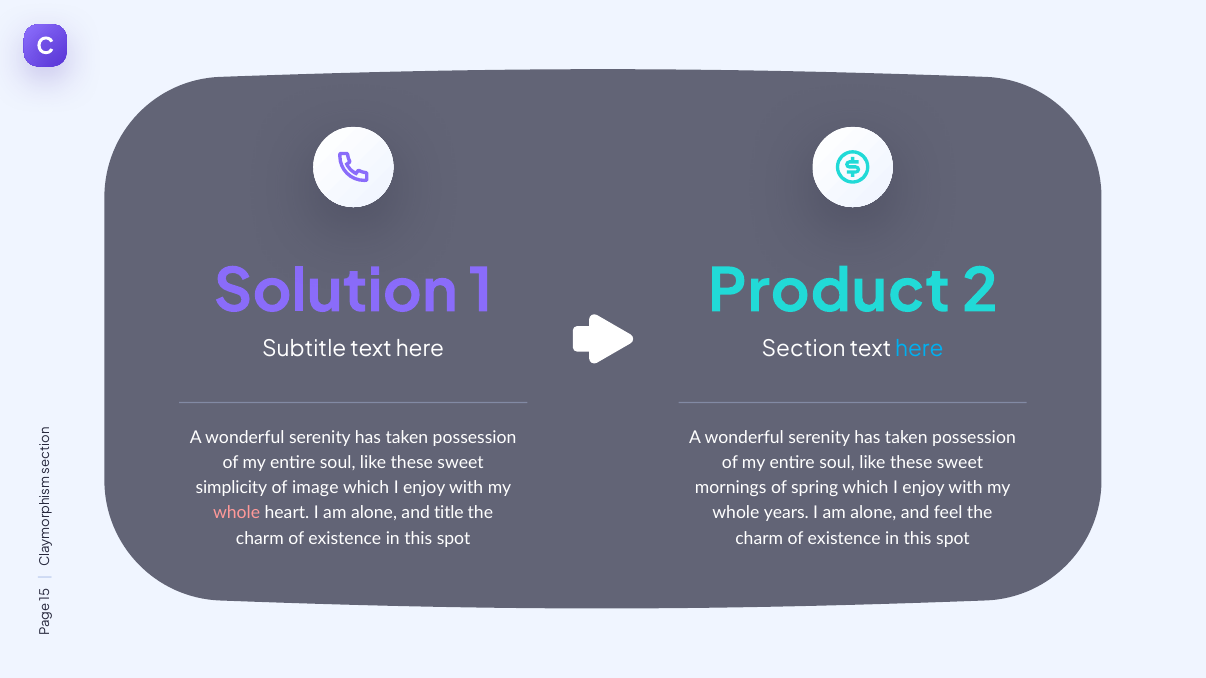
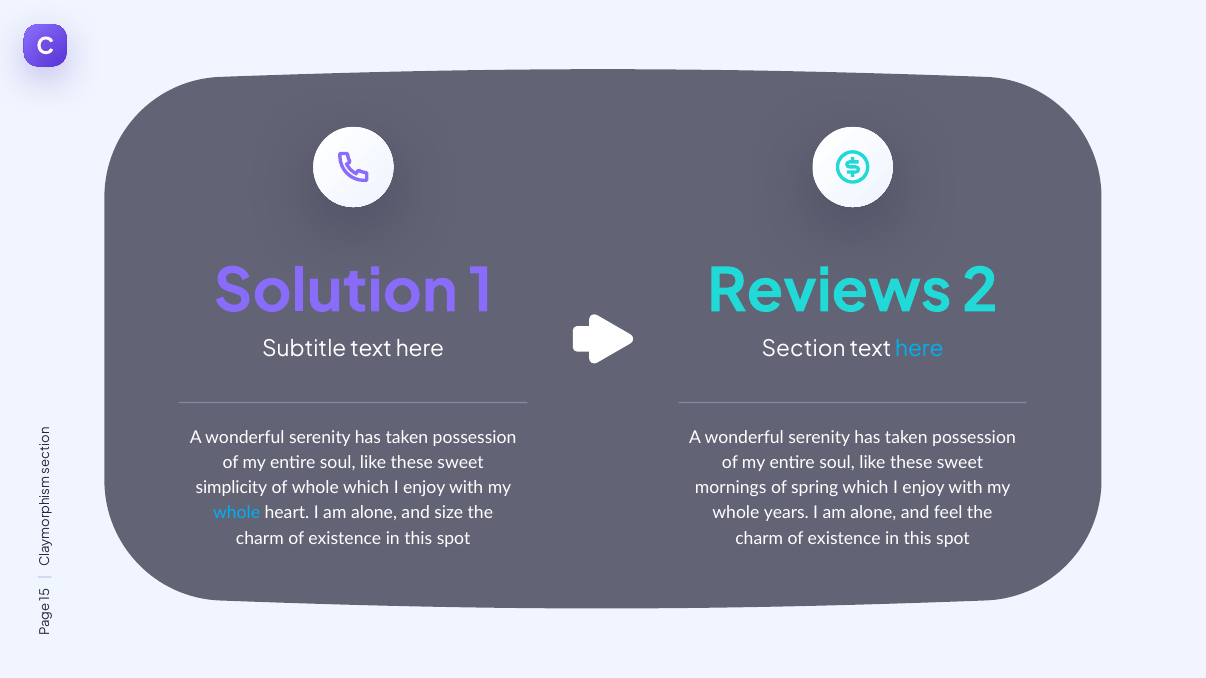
Product: Product -> Reviews
of image: image -> whole
whole at (237, 513) colour: pink -> light blue
title: title -> size
